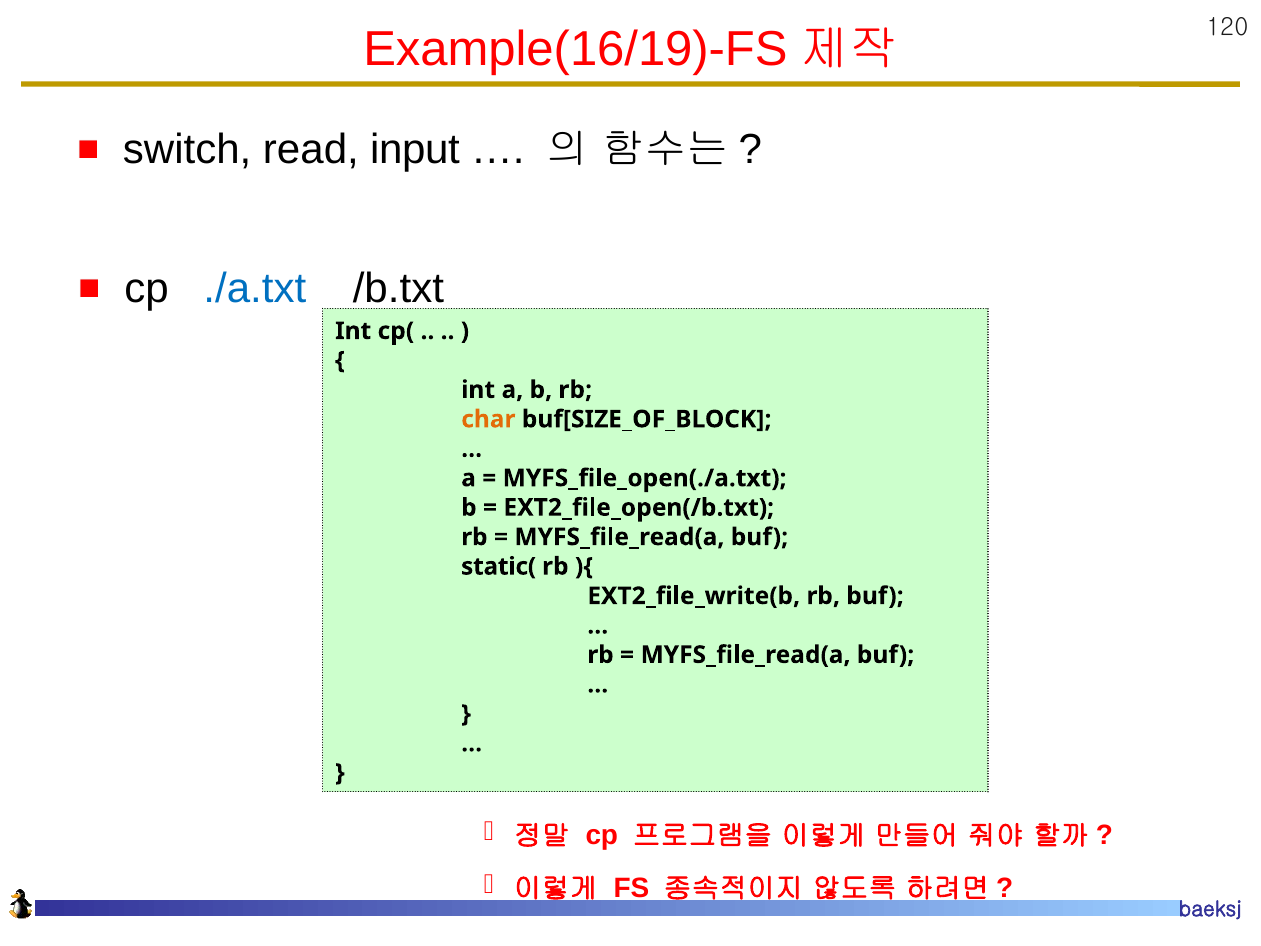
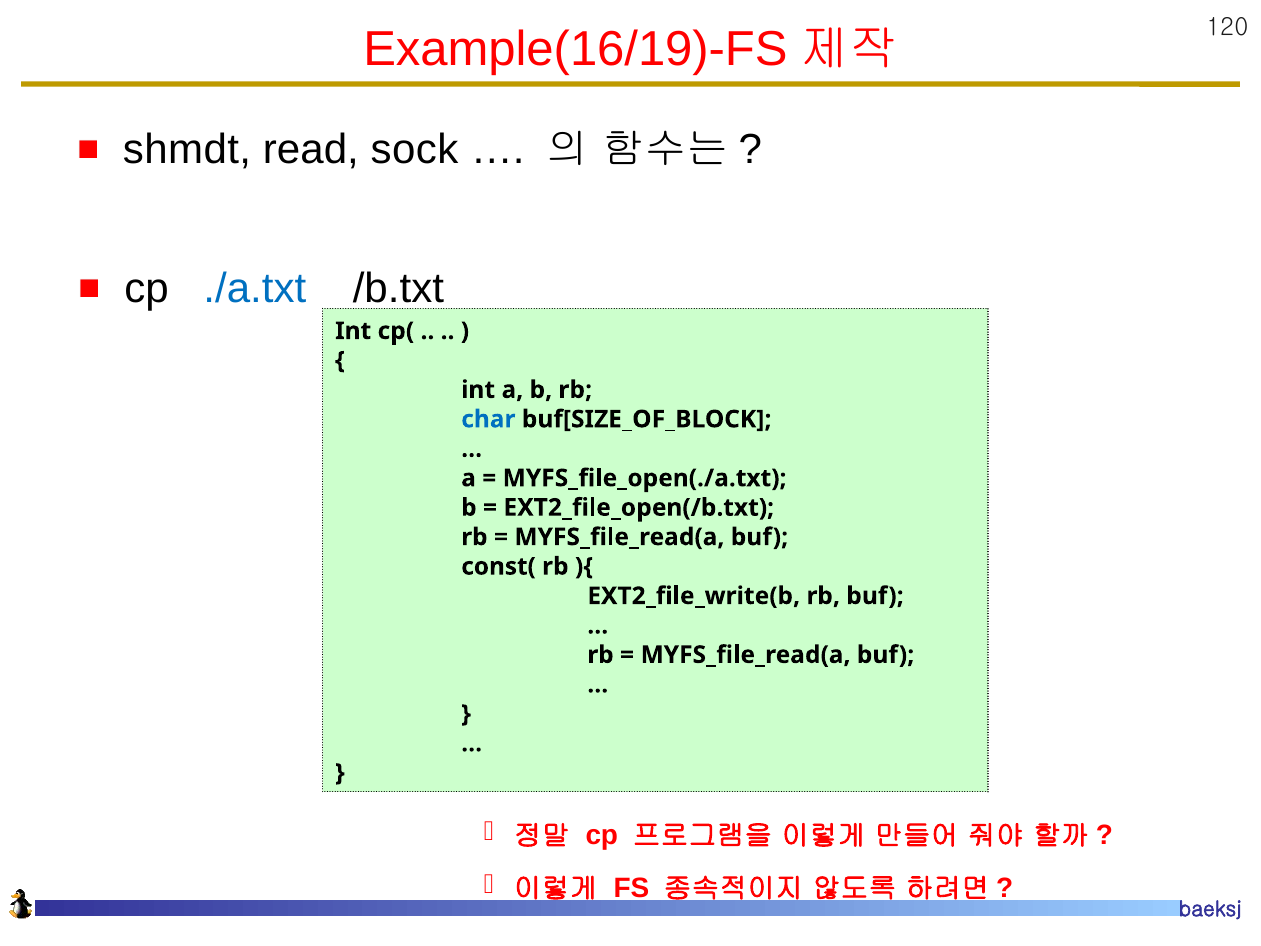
switch: switch -> shmdt
input: input -> sock
char colour: orange -> blue
static(: static( -> const(
